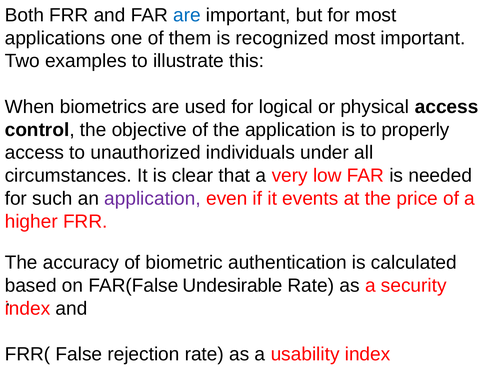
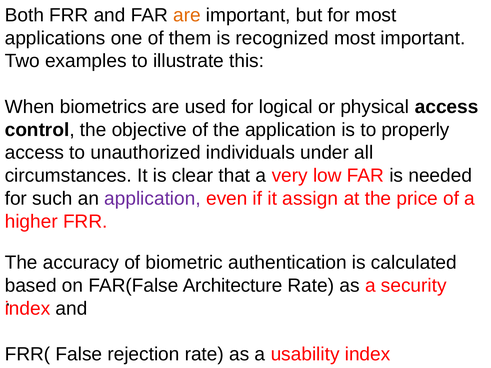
are at (187, 15) colour: blue -> orange
events: events -> assign
Undesirable: Undesirable -> Architecture
